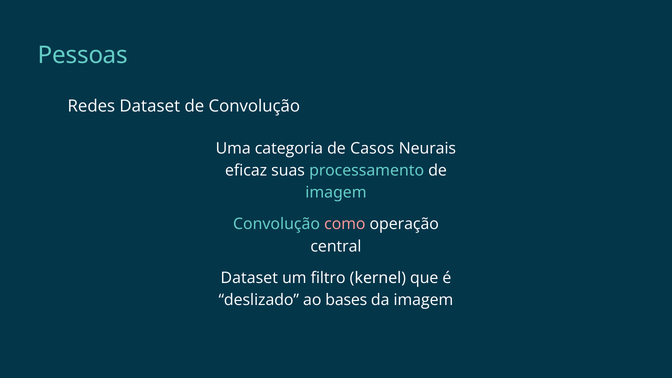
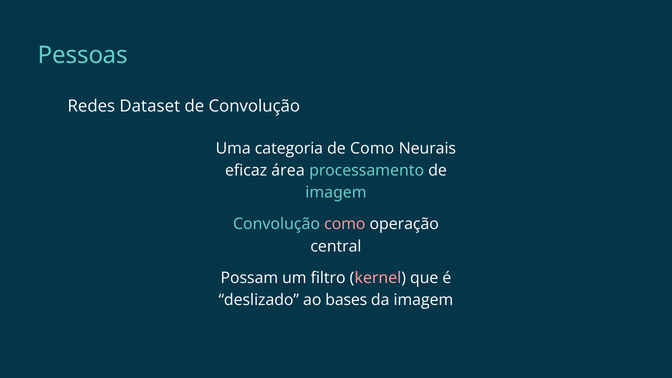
de Casos: Casos -> Como
suas: suas -> área
Dataset at (249, 278): Dataset -> Possam
kernel colour: white -> pink
